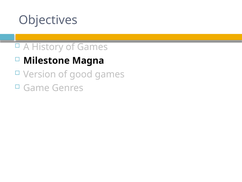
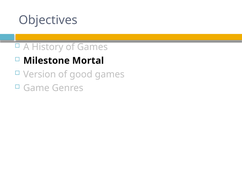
Magna: Magna -> Mortal
